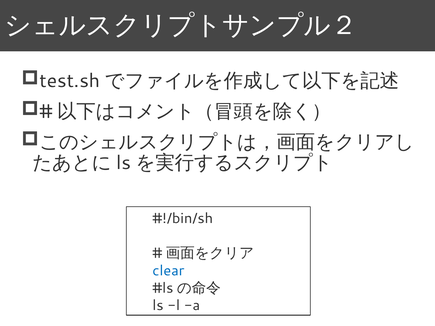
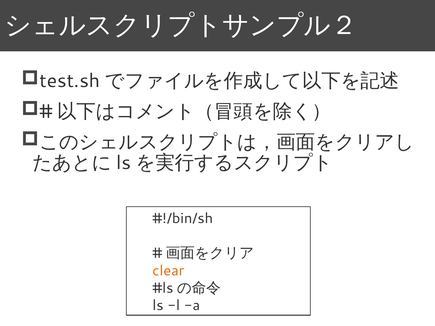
clear colour: blue -> orange
